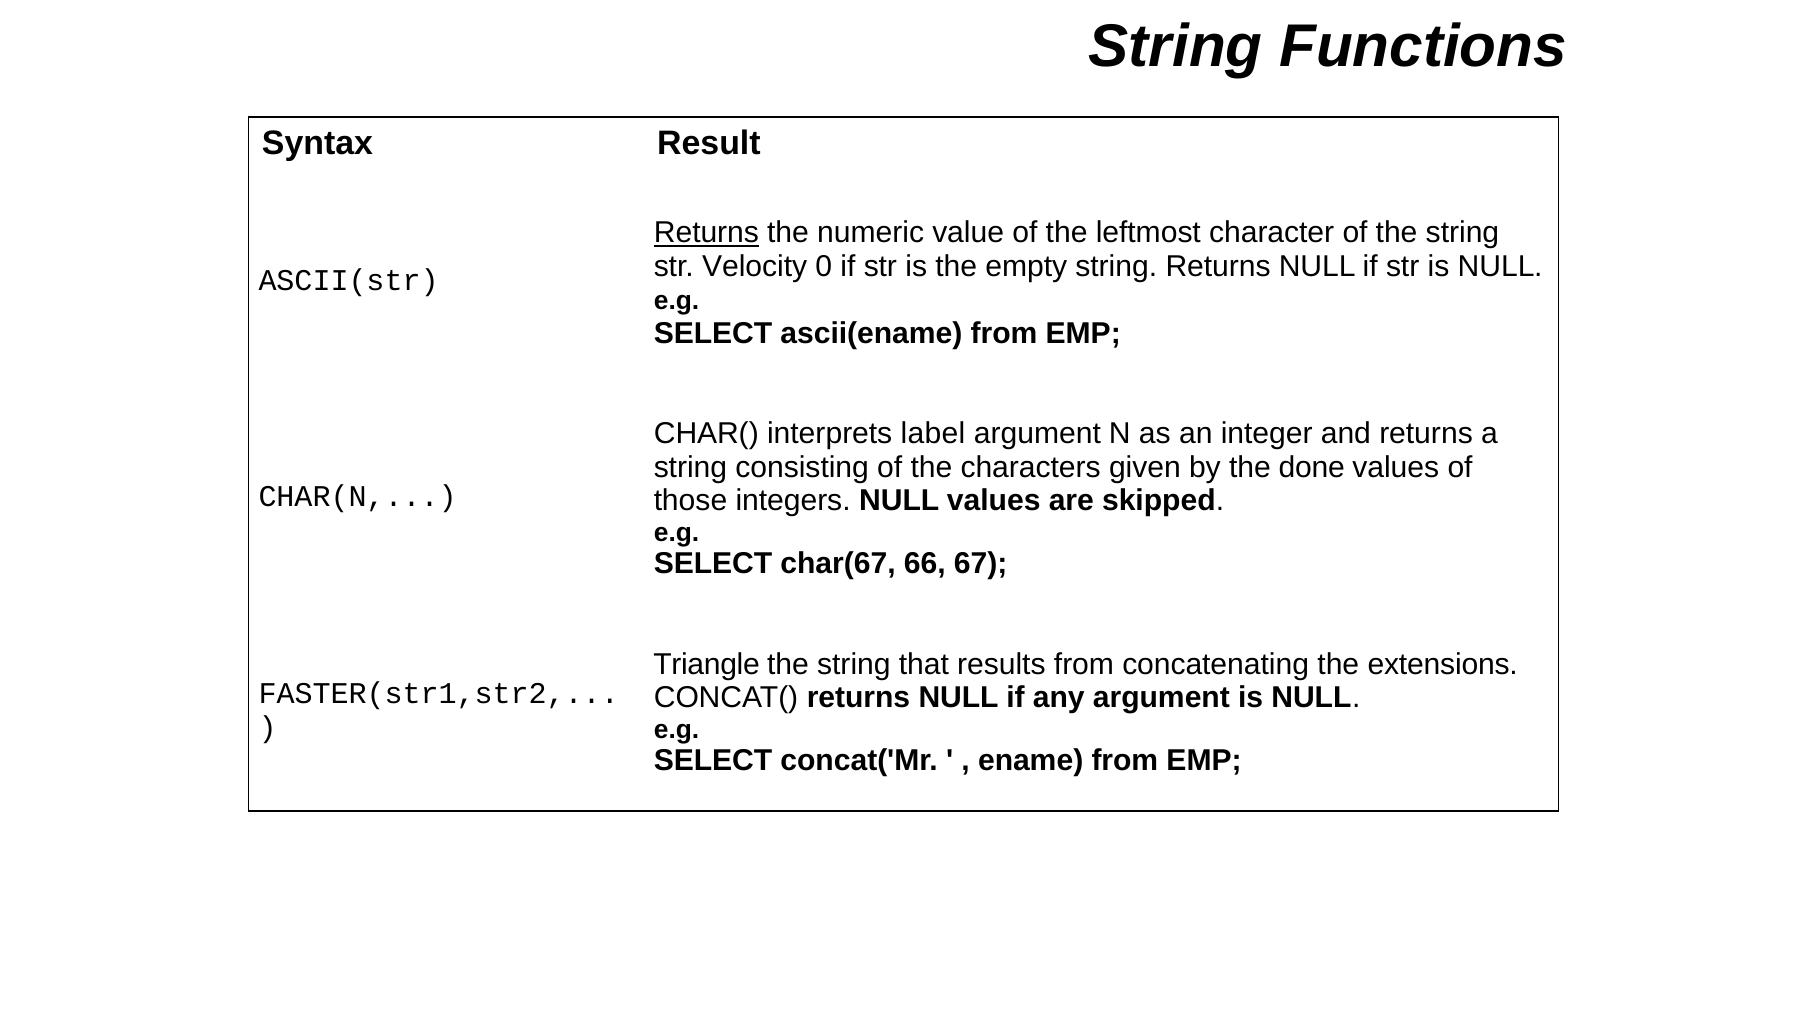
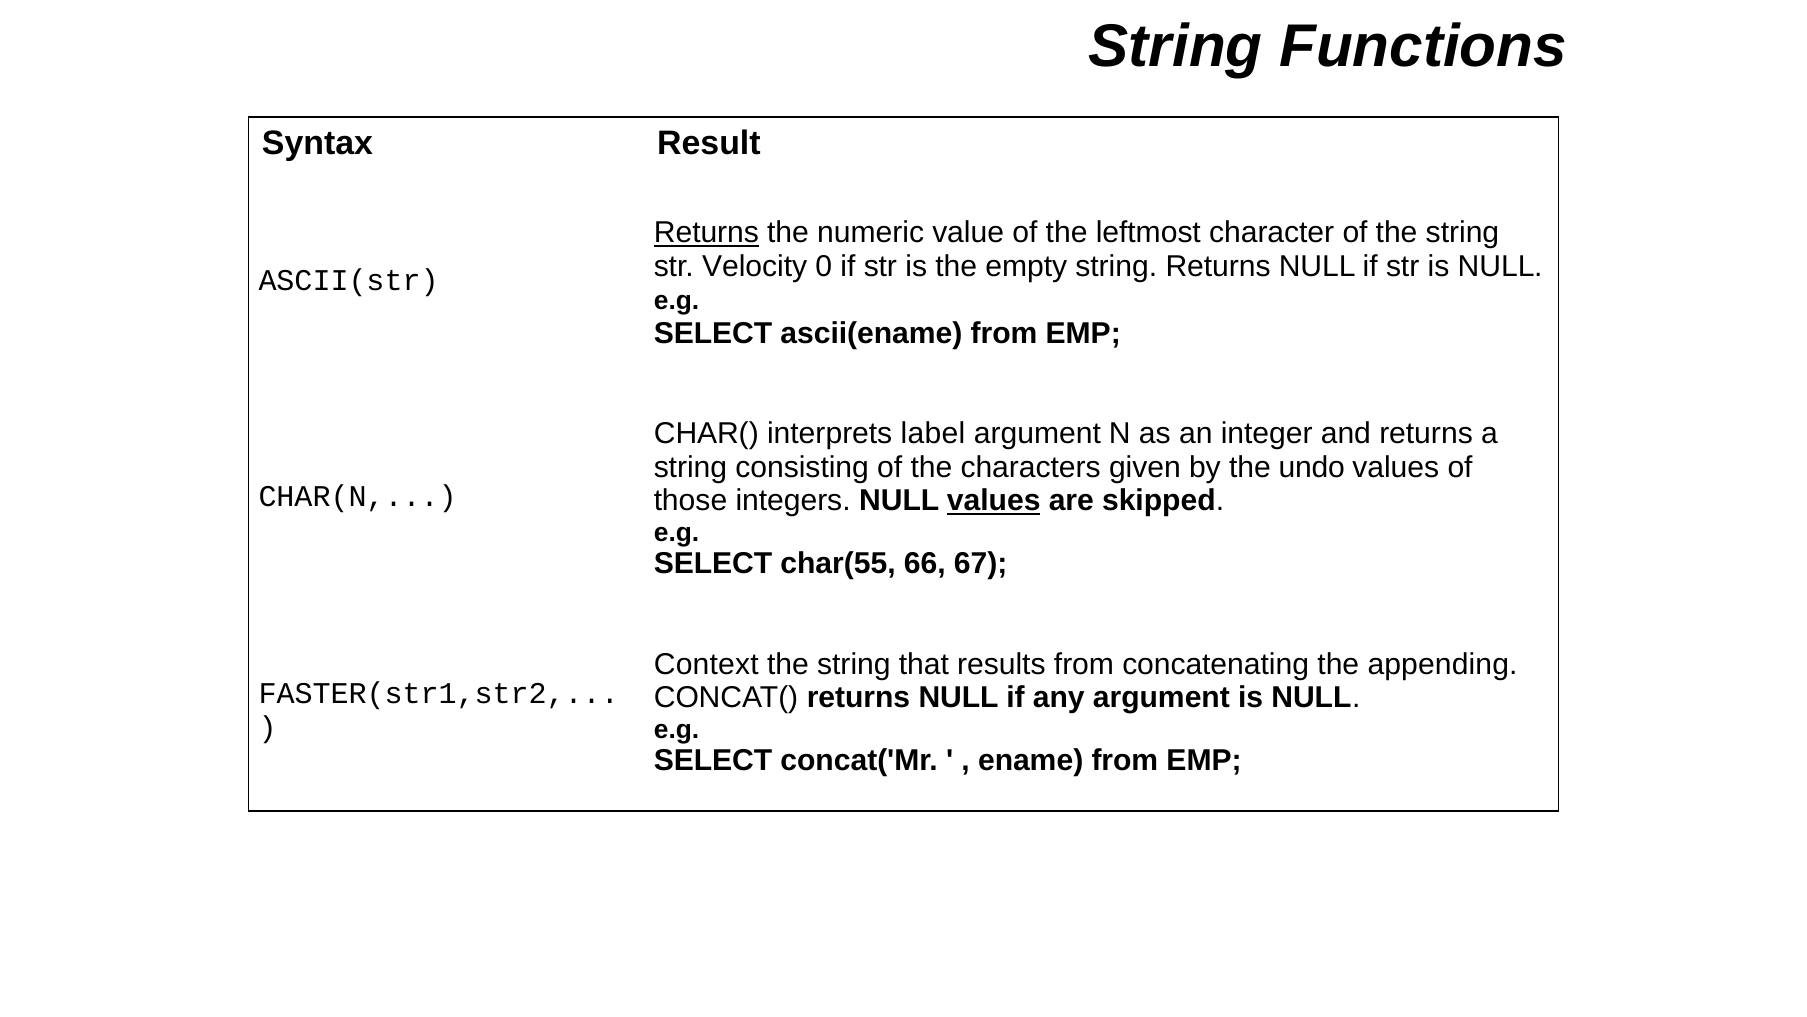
done: done -> undo
values at (994, 501) underline: none -> present
char(67: char(67 -> char(55
Triangle: Triangle -> Context
extensions: extensions -> appending
